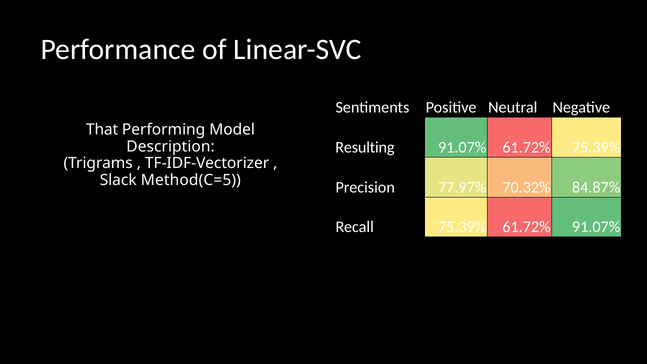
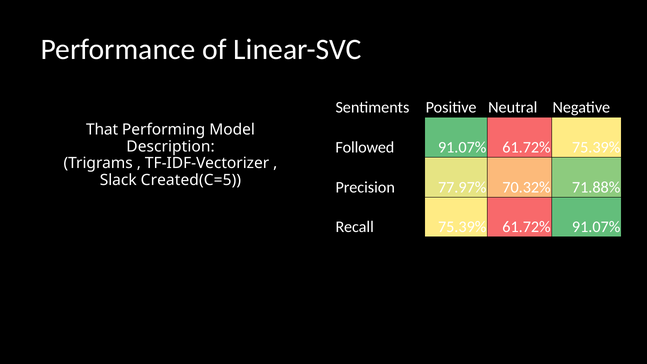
Resulting: Resulting -> Followed
Method(C=5: Method(C=5 -> Created(C=5
84.87%: 84.87% -> 71.88%
